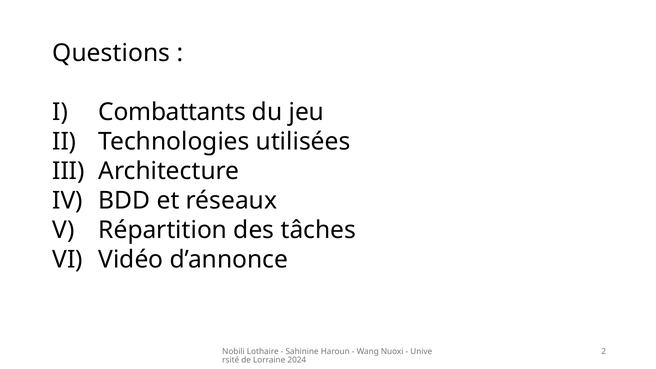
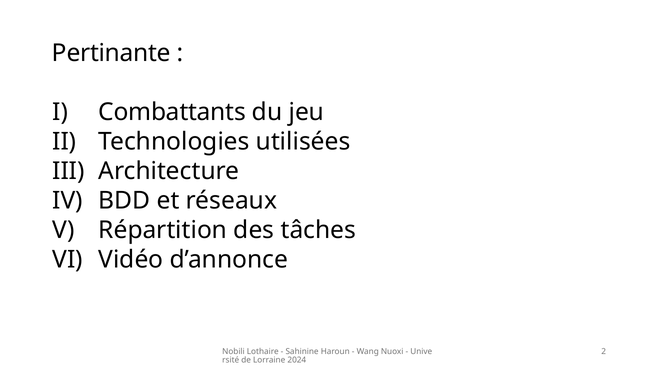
Questions: Questions -> Pertinante
